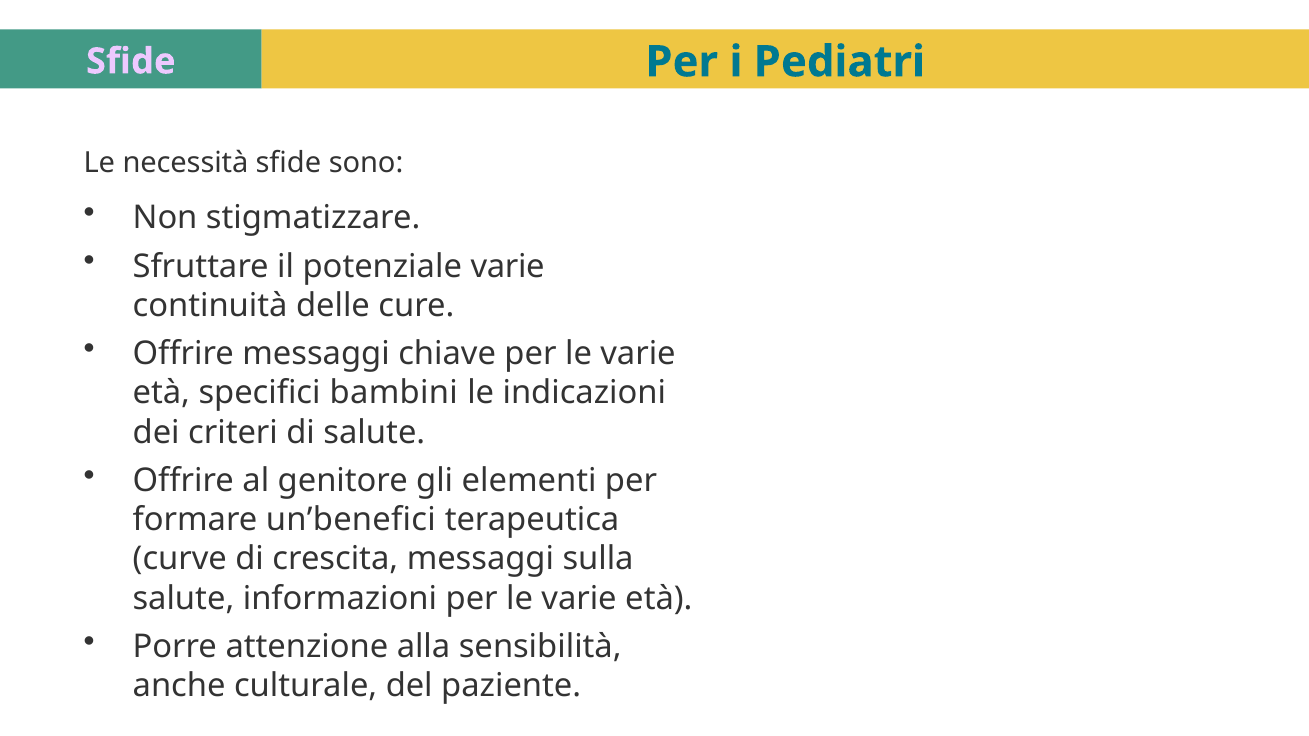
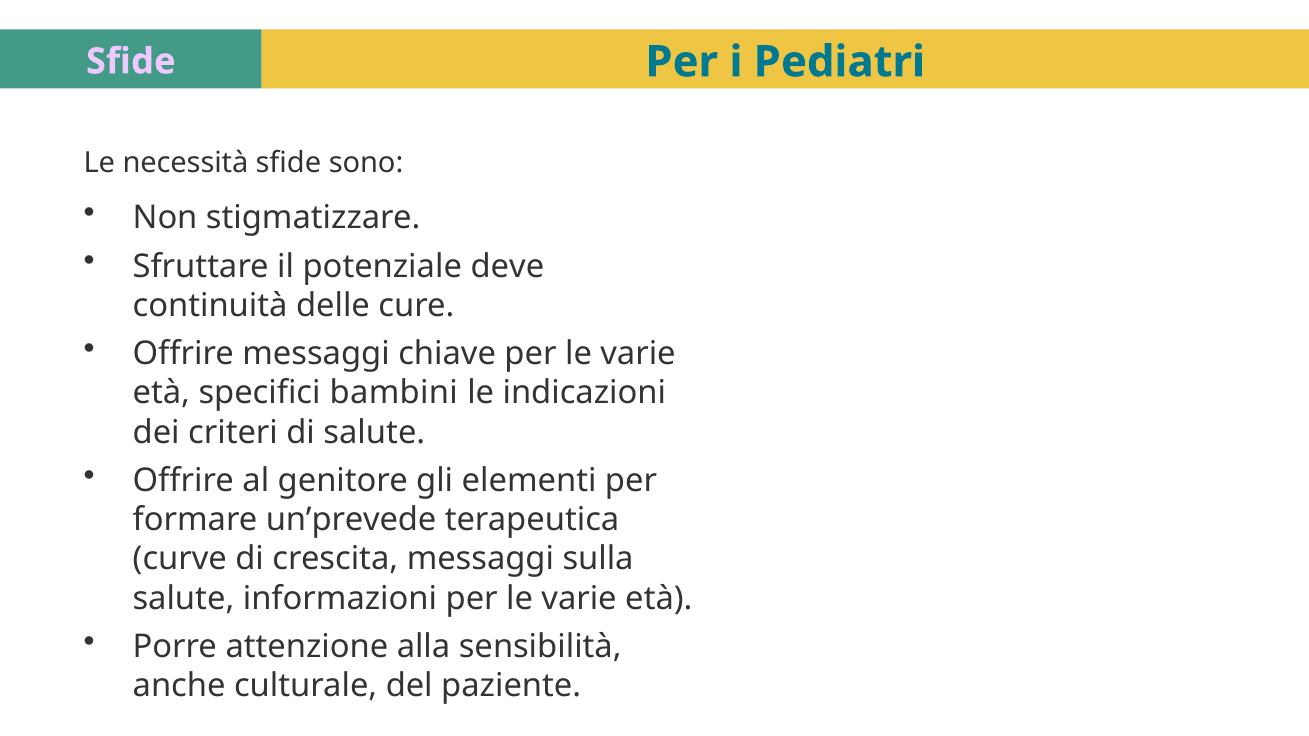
potenziale varie: varie -> deve
un’benefici: un’benefici -> un’prevede
